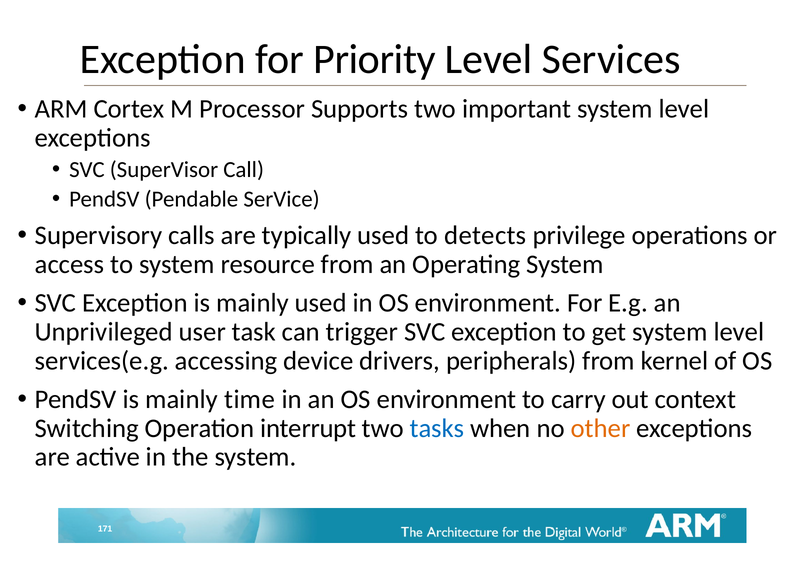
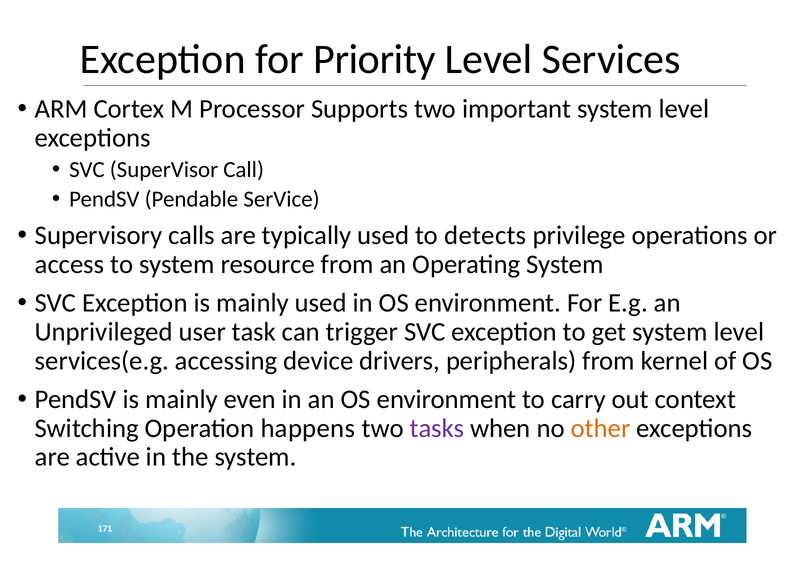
time: time -> even
interrupt: interrupt -> happens
tasks colour: blue -> purple
